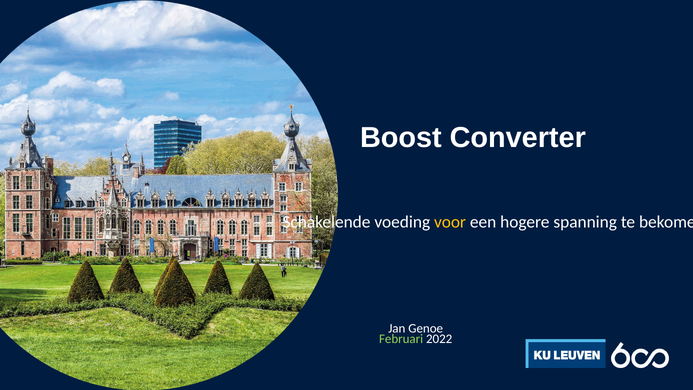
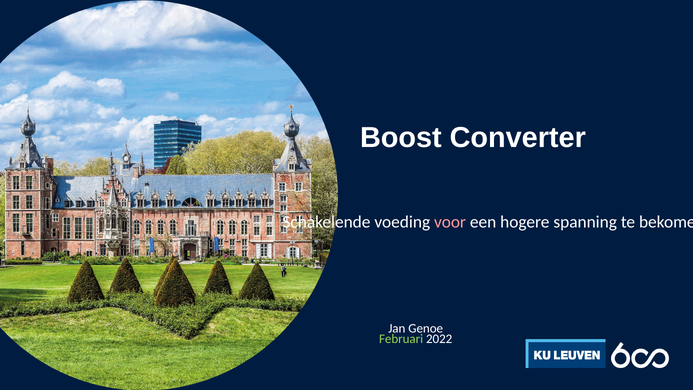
voor colour: yellow -> pink
